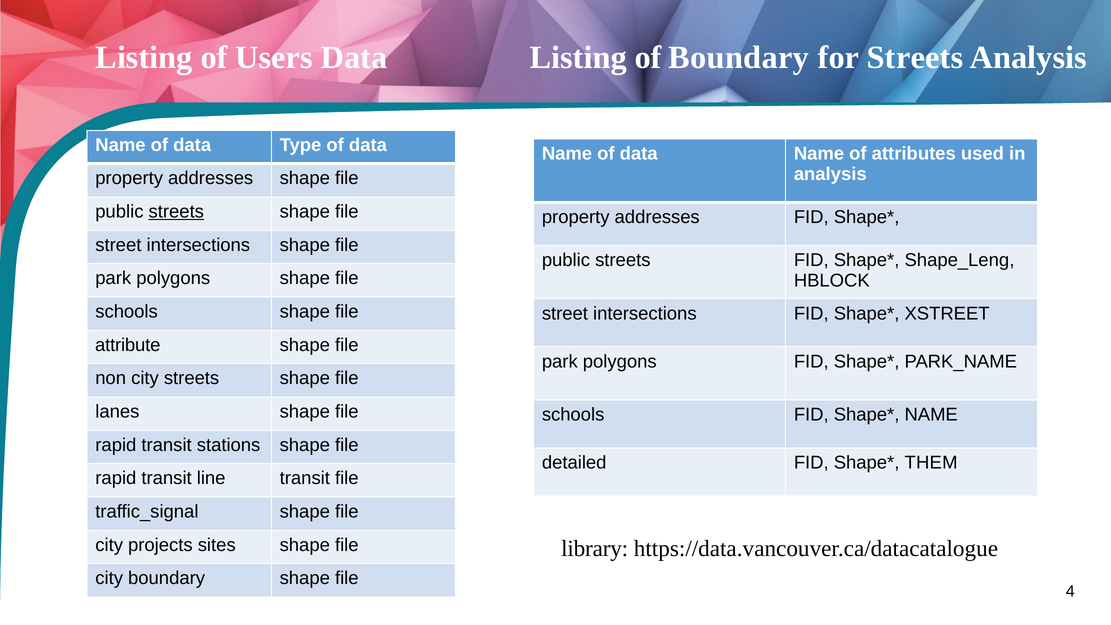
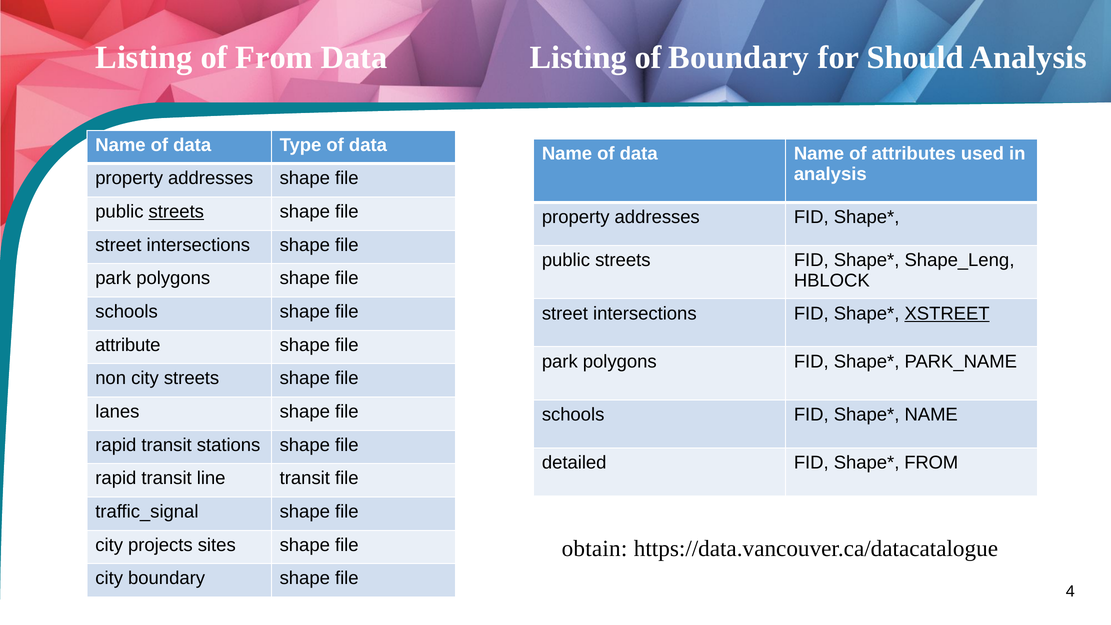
of Users: Users -> From
for Streets: Streets -> Should
XSTREET underline: none -> present
THEM at (931, 463): THEM -> FROM
library: library -> obtain
